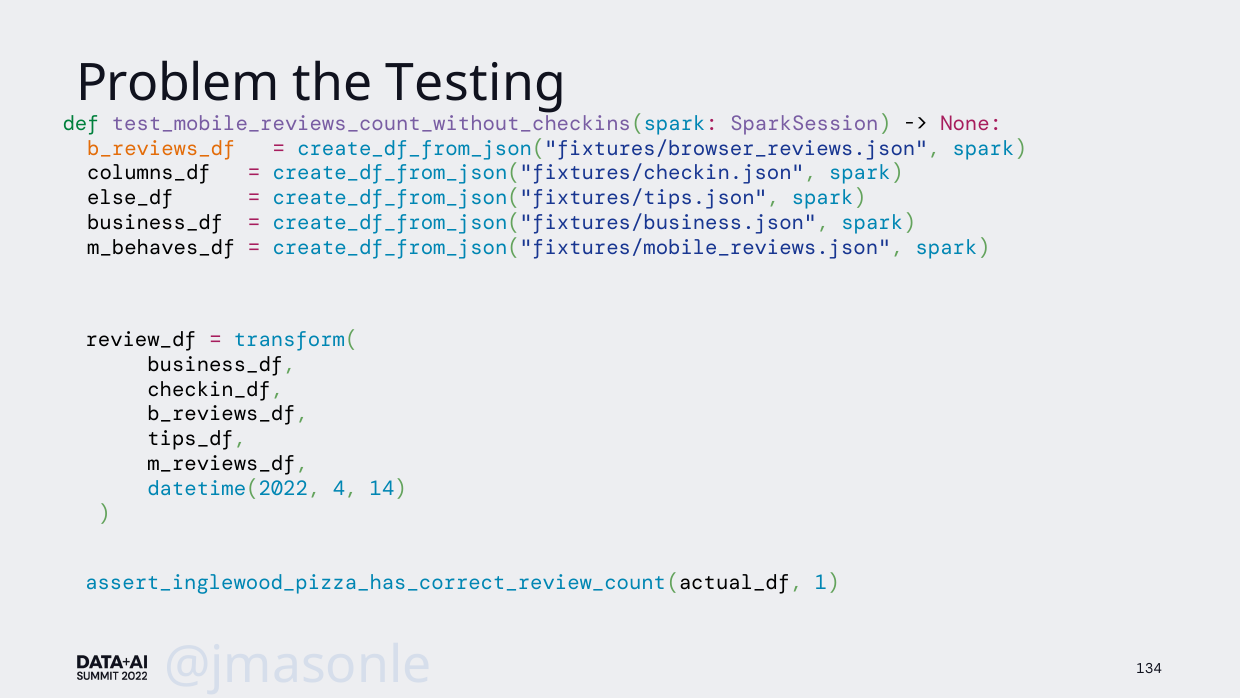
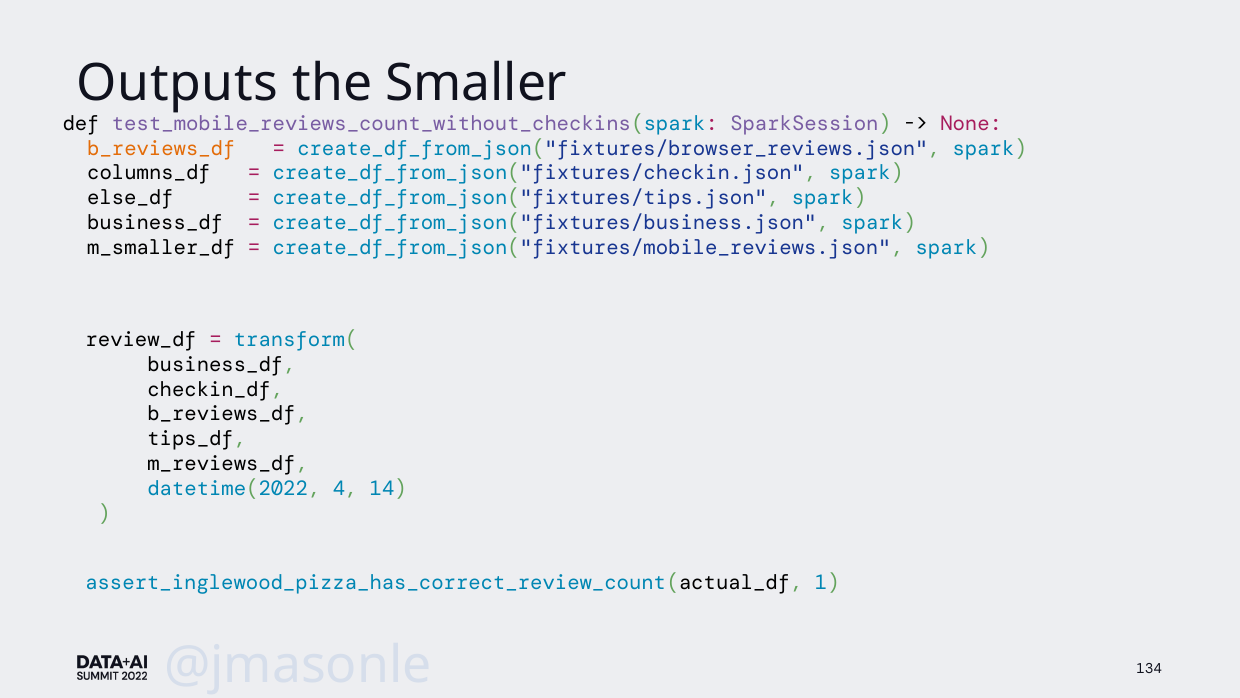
Problem: Problem -> Outputs
Testing: Testing -> Smaller
def colour: green -> black
m_behaves_df: m_behaves_df -> m_smaller_df
